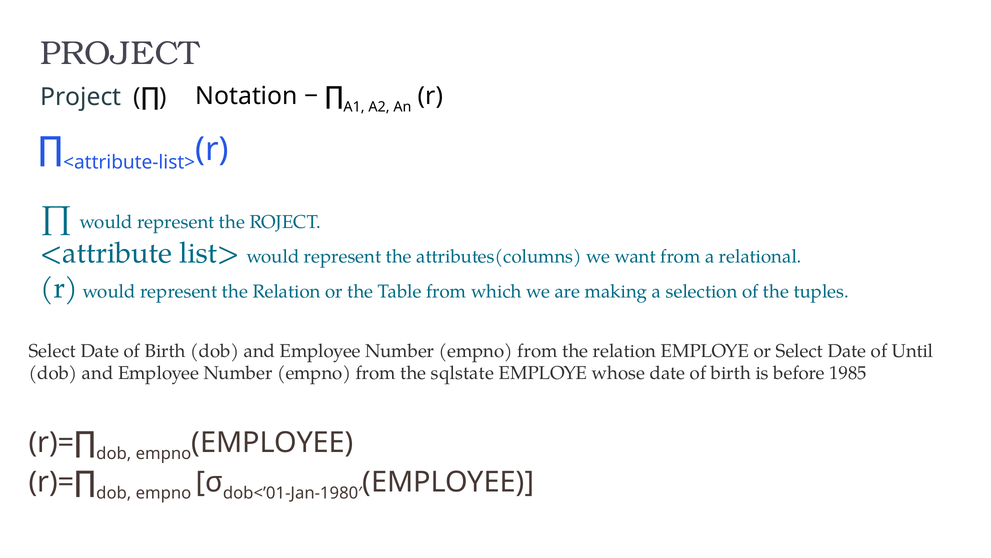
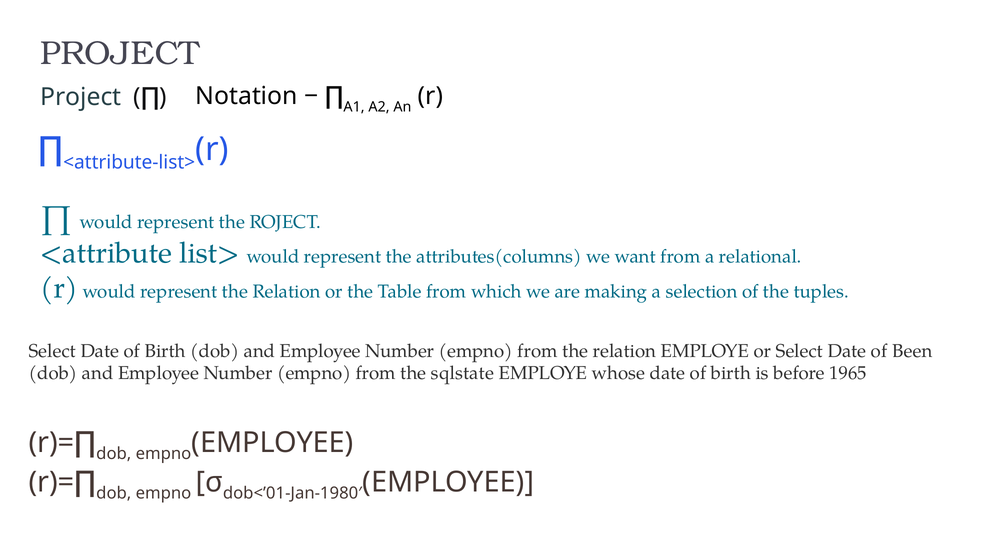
Until: Until -> Been
1985: 1985 -> 1965
